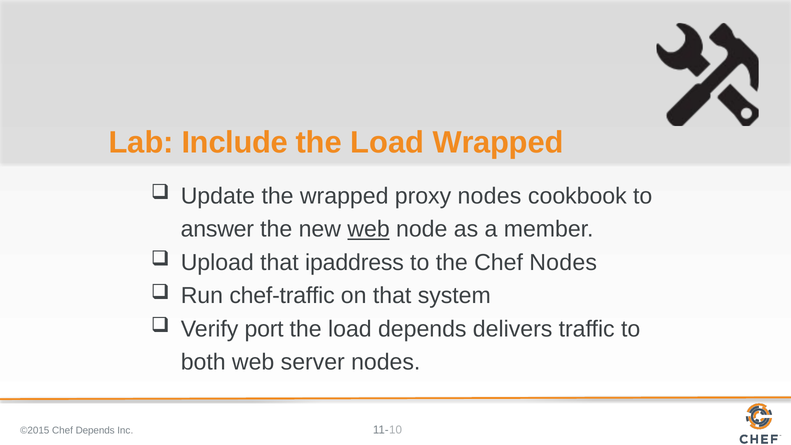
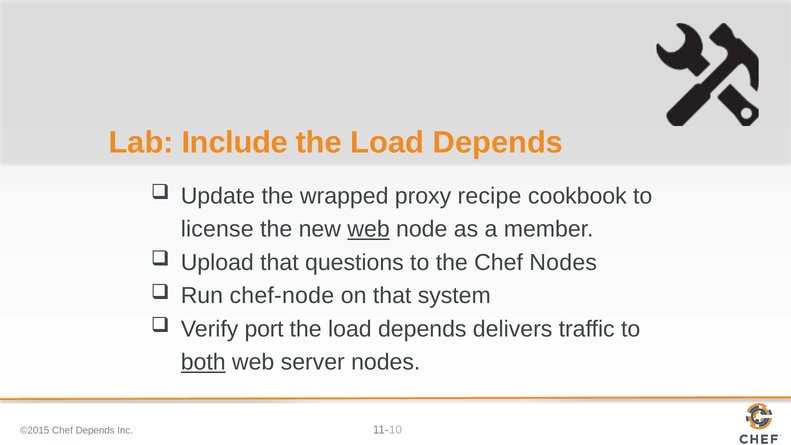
Wrapped at (498, 142): Wrapped -> Depends
proxy nodes: nodes -> recipe
answer: answer -> license
ipaddress: ipaddress -> questions
chef-traffic: chef-traffic -> chef-node
both underline: none -> present
